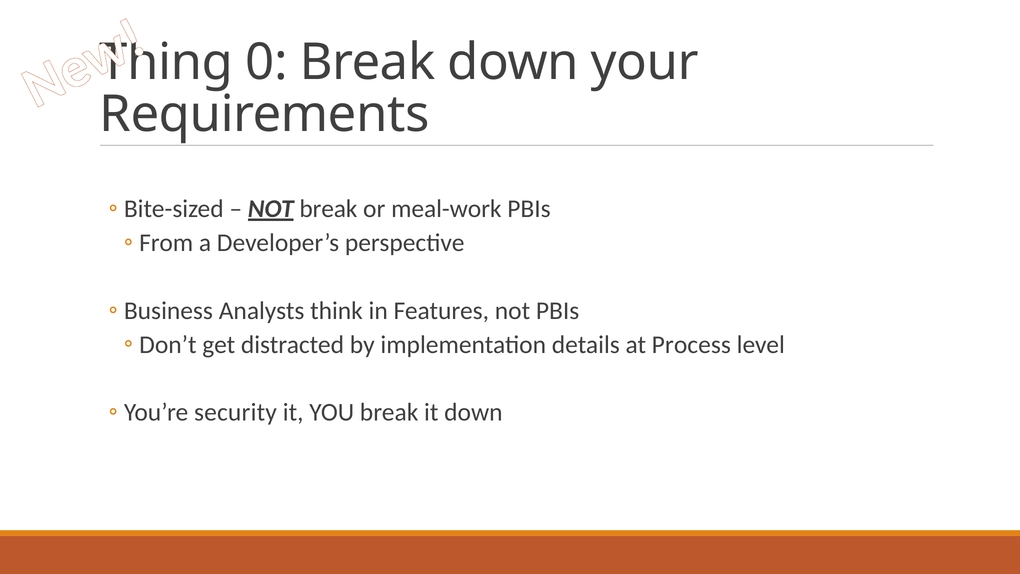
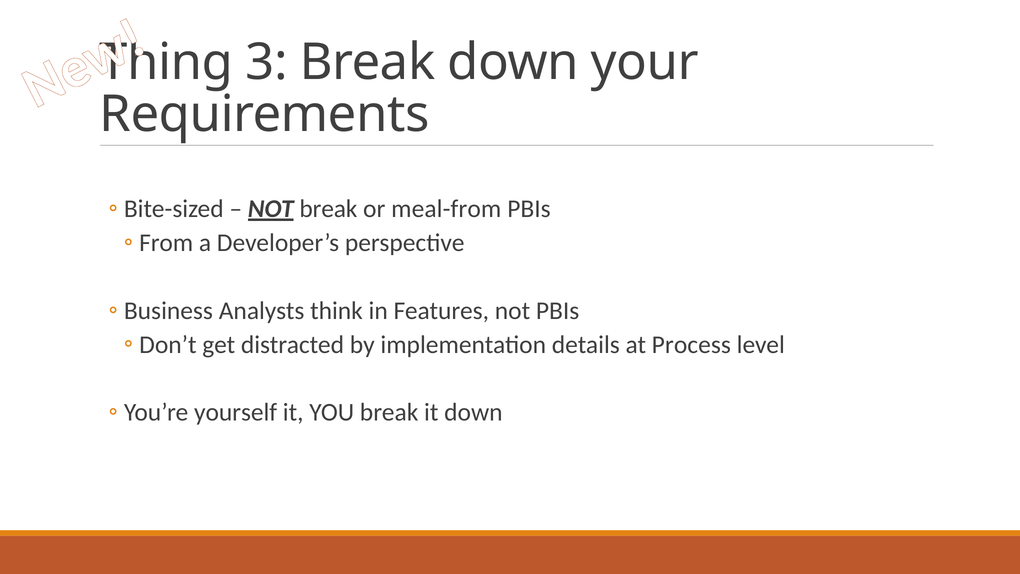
0: 0 -> 3
meal-work: meal-work -> meal-from
security: security -> yourself
